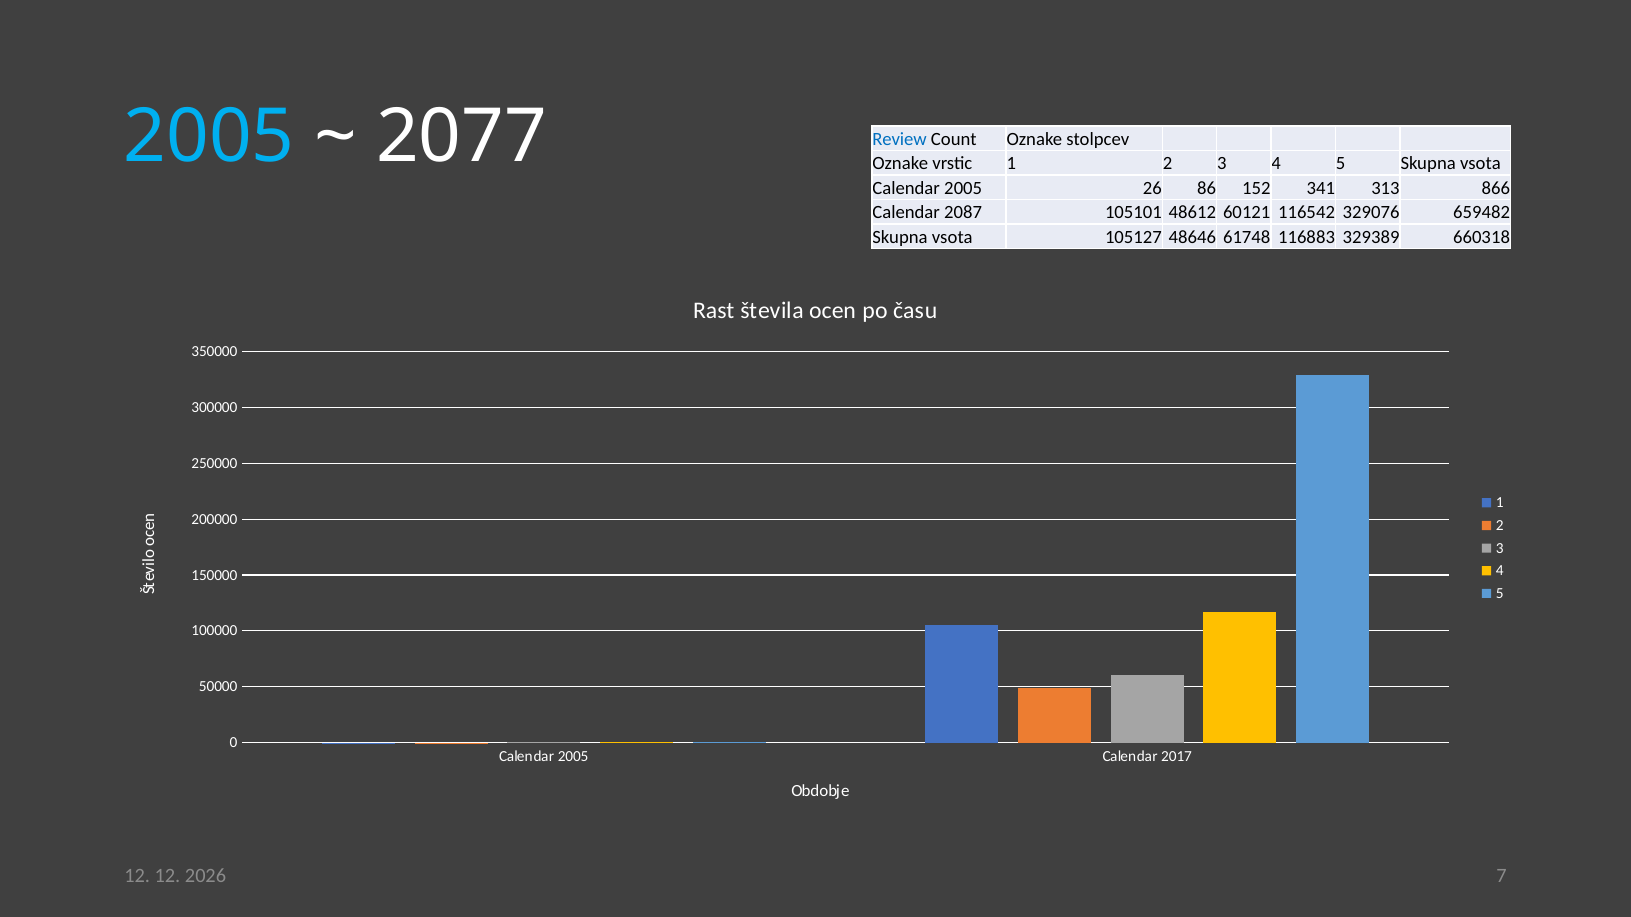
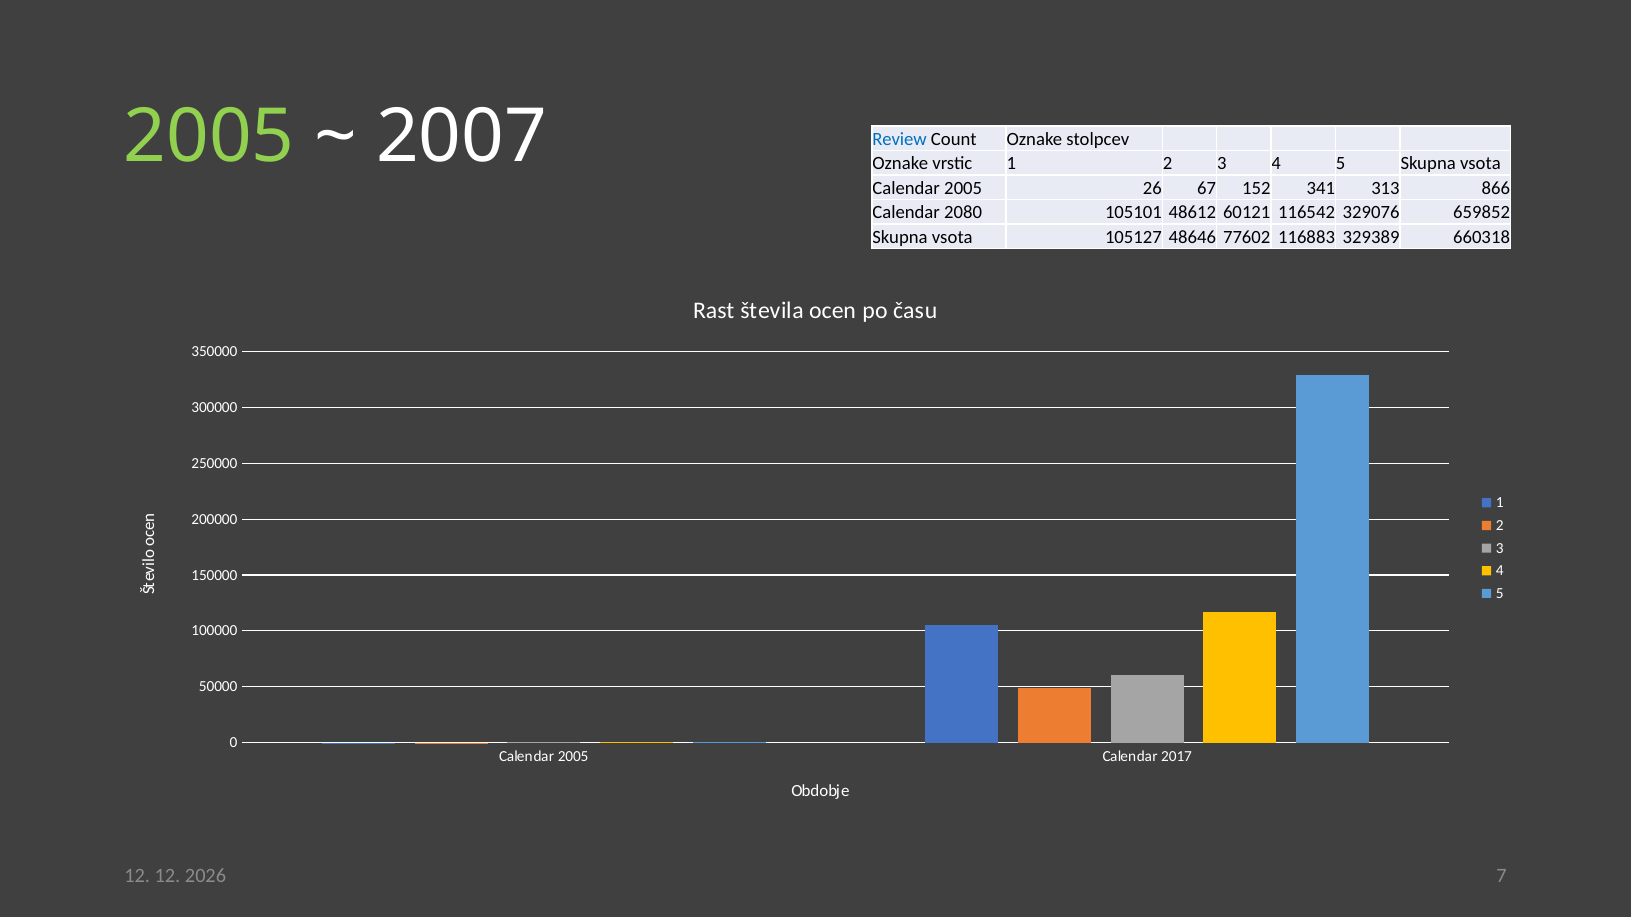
2005 at (209, 137) colour: light blue -> light green
2077: 2077 -> 2007
86: 86 -> 67
2087: 2087 -> 2080
659482: 659482 -> 659852
61748: 61748 -> 77602
